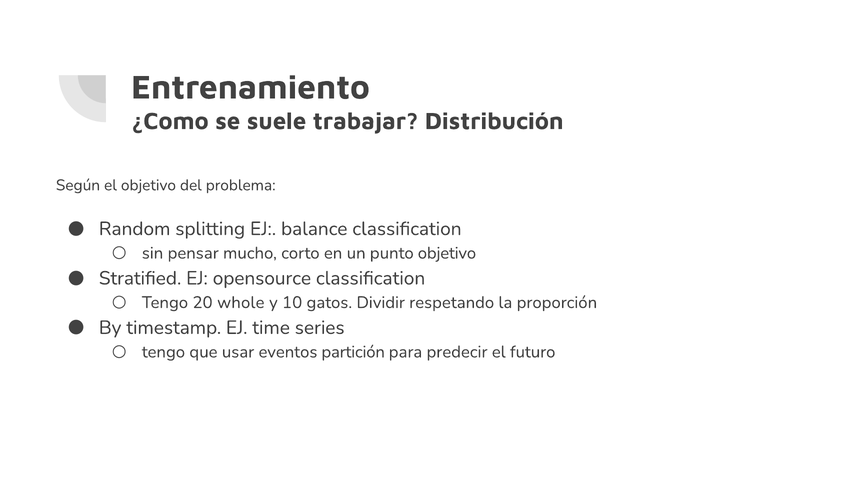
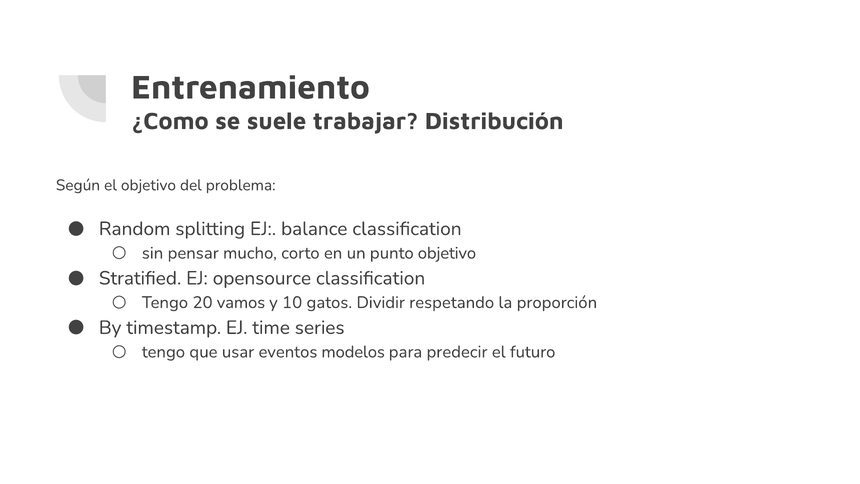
whole: whole -> vamos
partición: partición -> modelos
